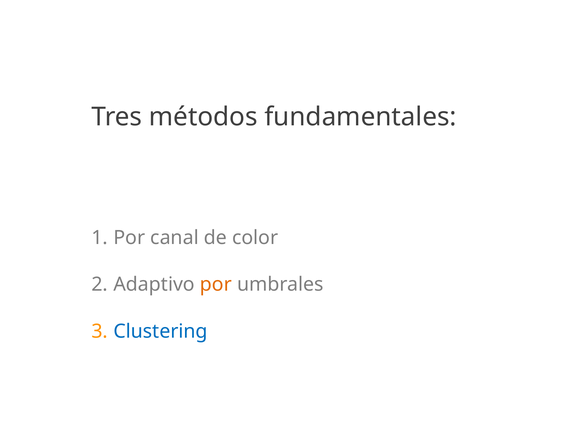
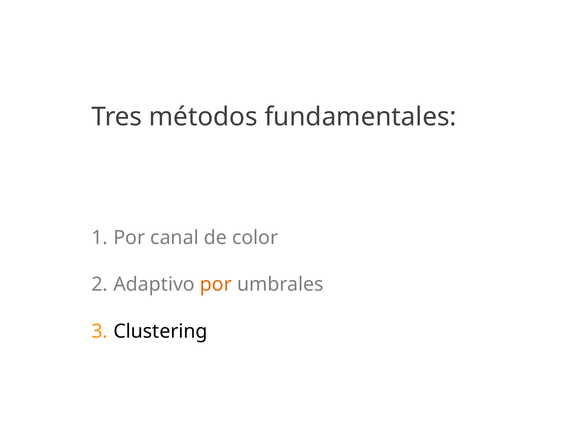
Clustering colour: blue -> black
